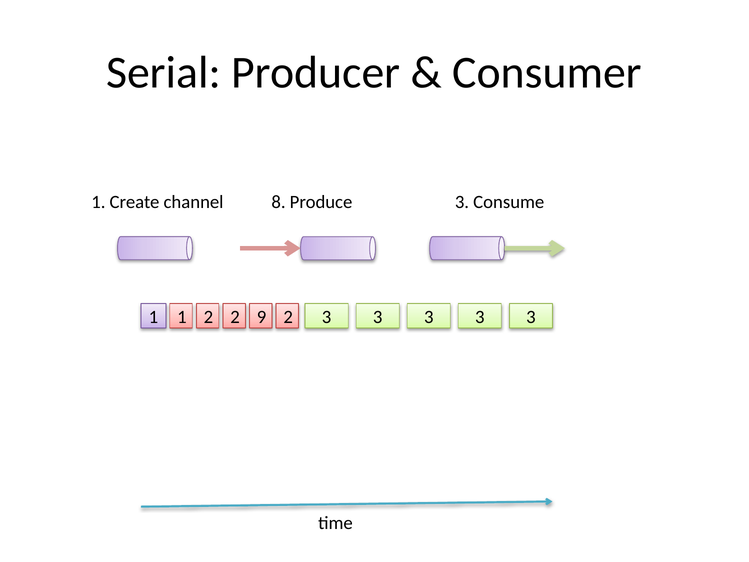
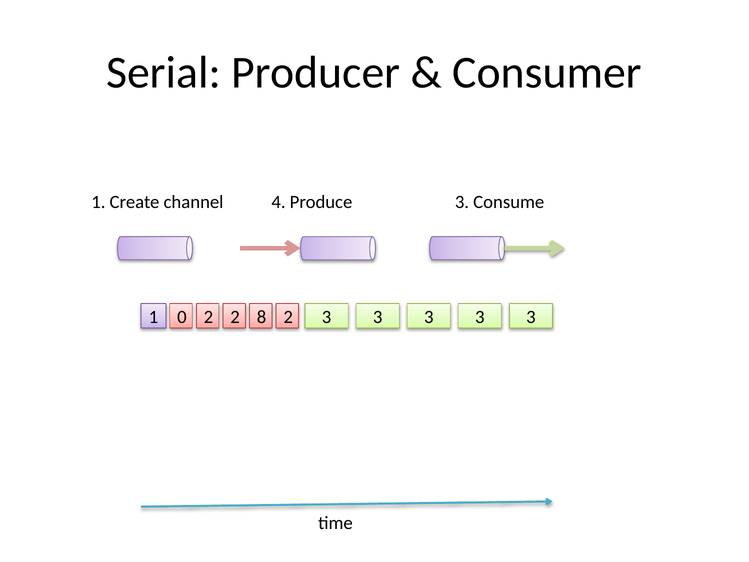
8: 8 -> 4
1 1: 1 -> 0
9: 9 -> 8
